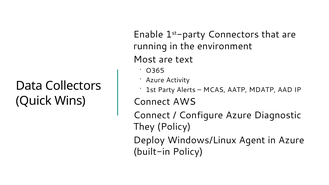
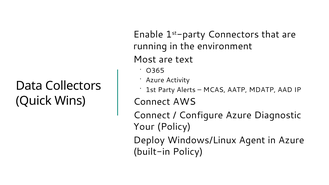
They: They -> Your
